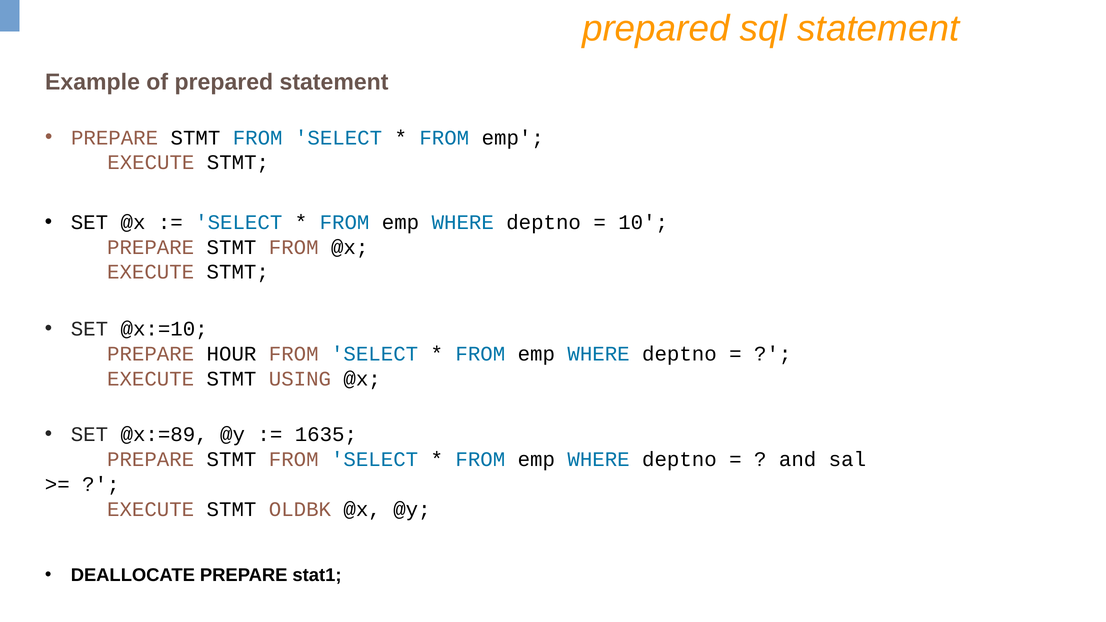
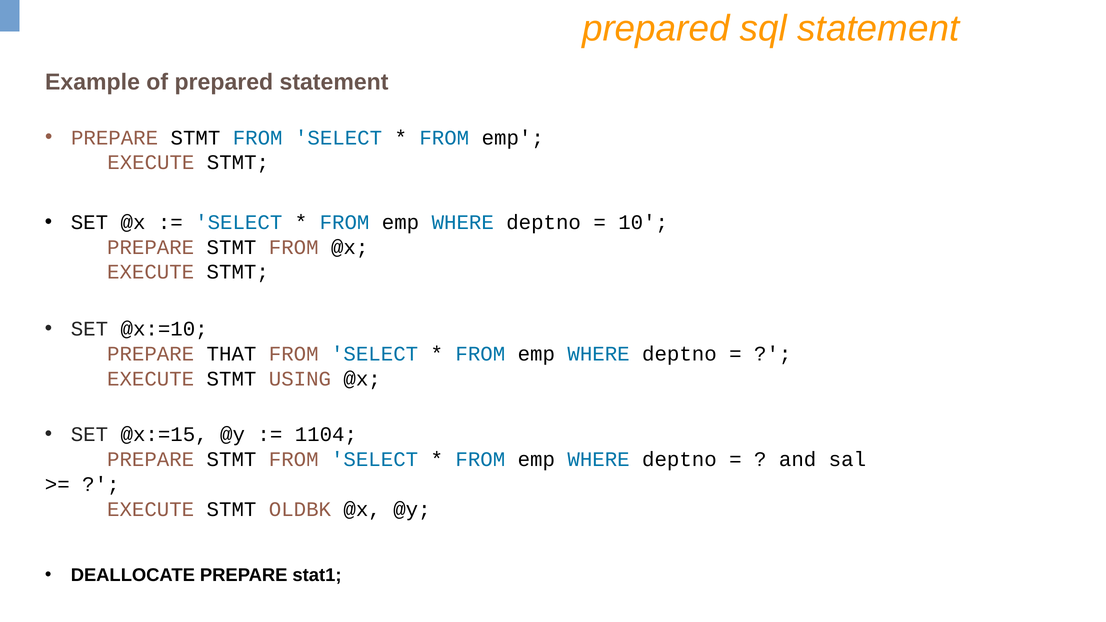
HOUR: HOUR -> THAT
@x:=89: @x:=89 -> @x:=15
1635: 1635 -> 1104
